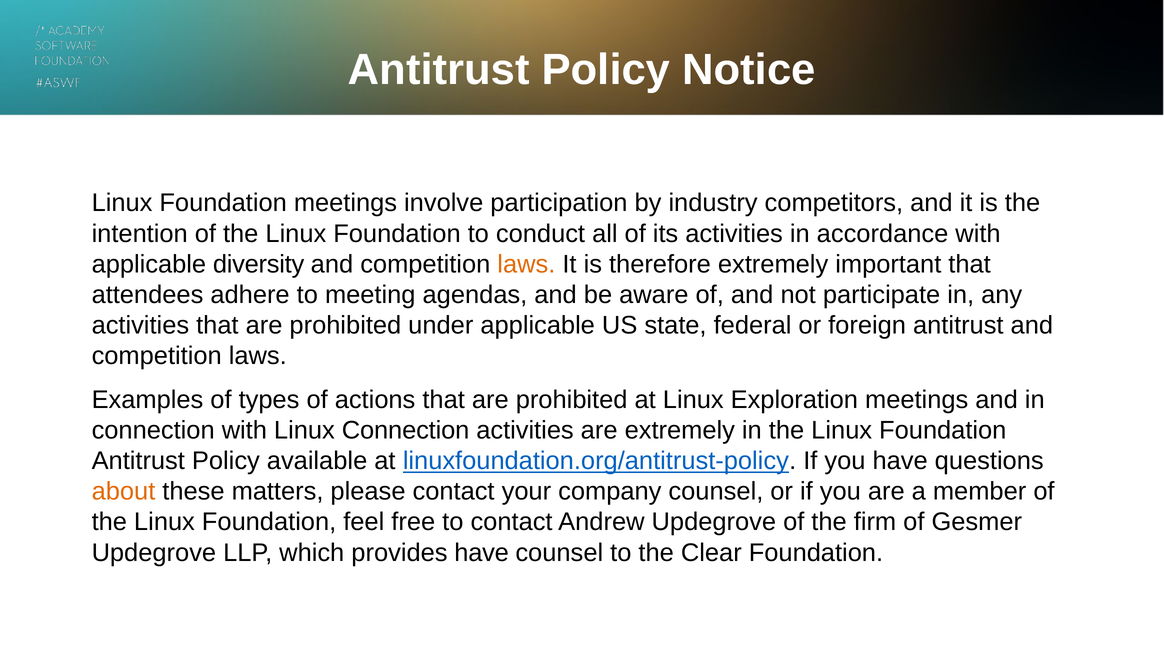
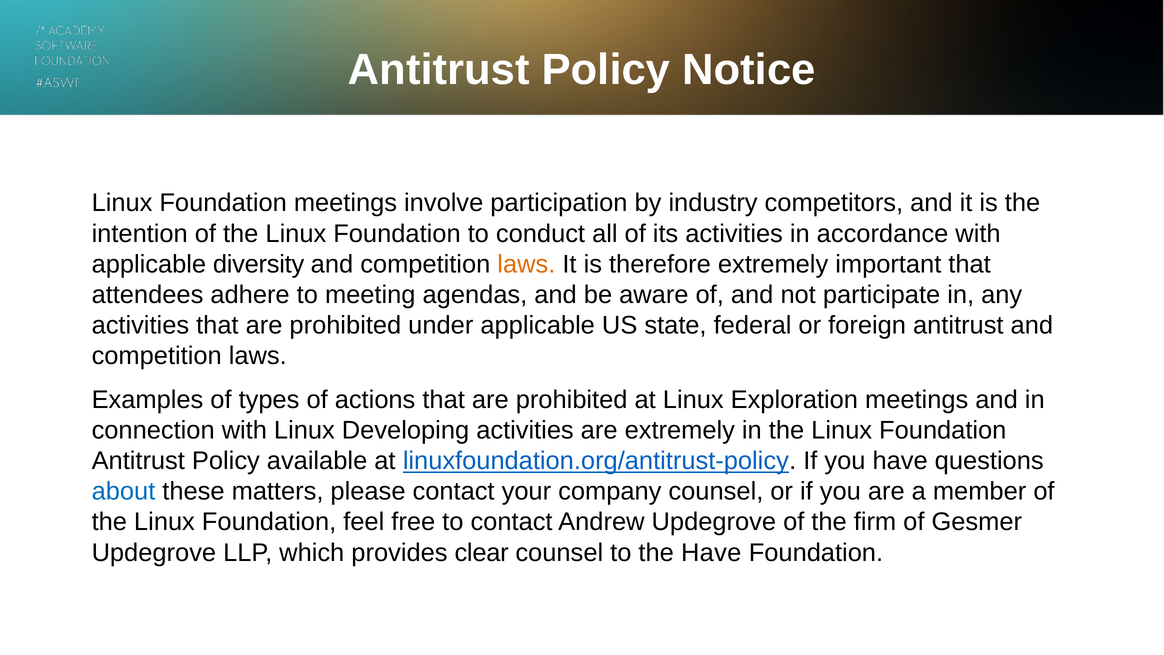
Linux Connection: Connection -> Developing
about colour: orange -> blue
provides have: have -> clear
the Clear: Clear -> Have
